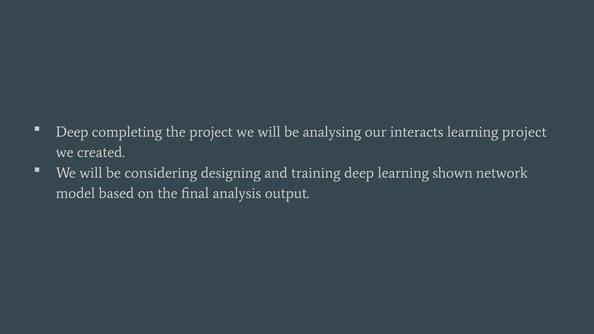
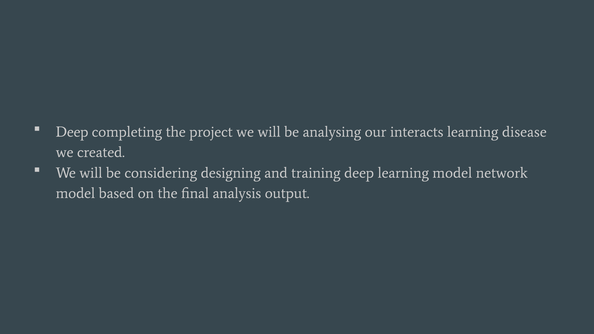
learning project: project -> disease
learning shown: shown -> model
